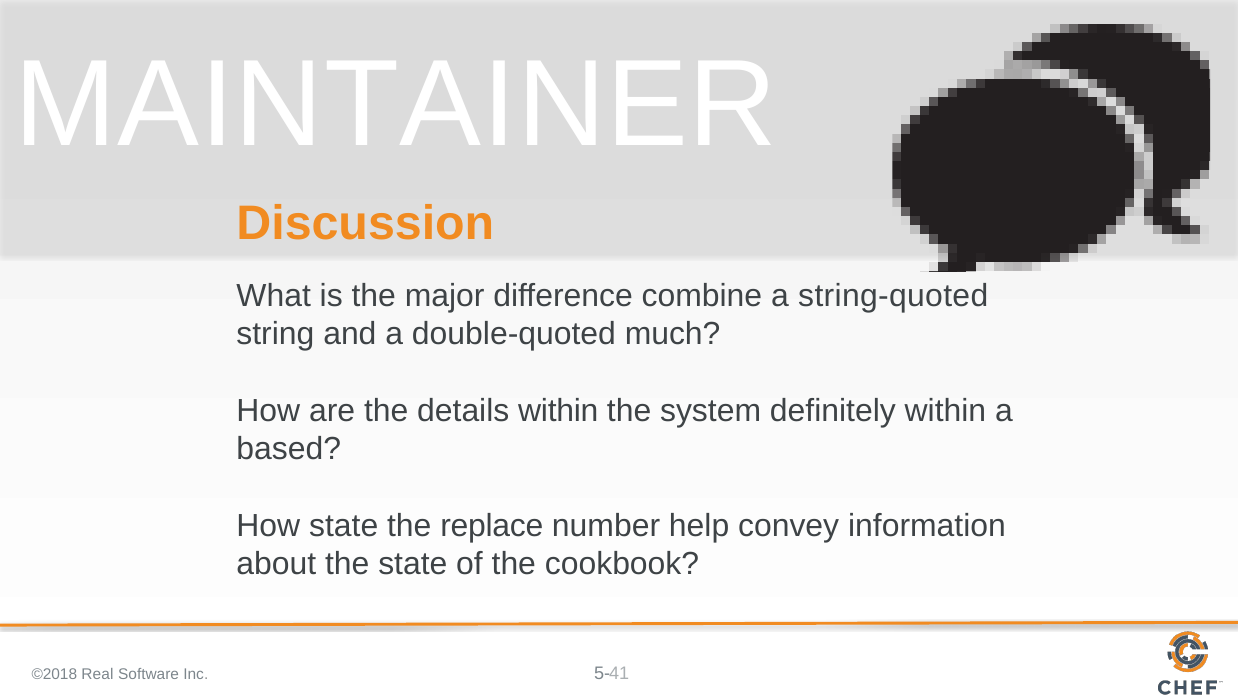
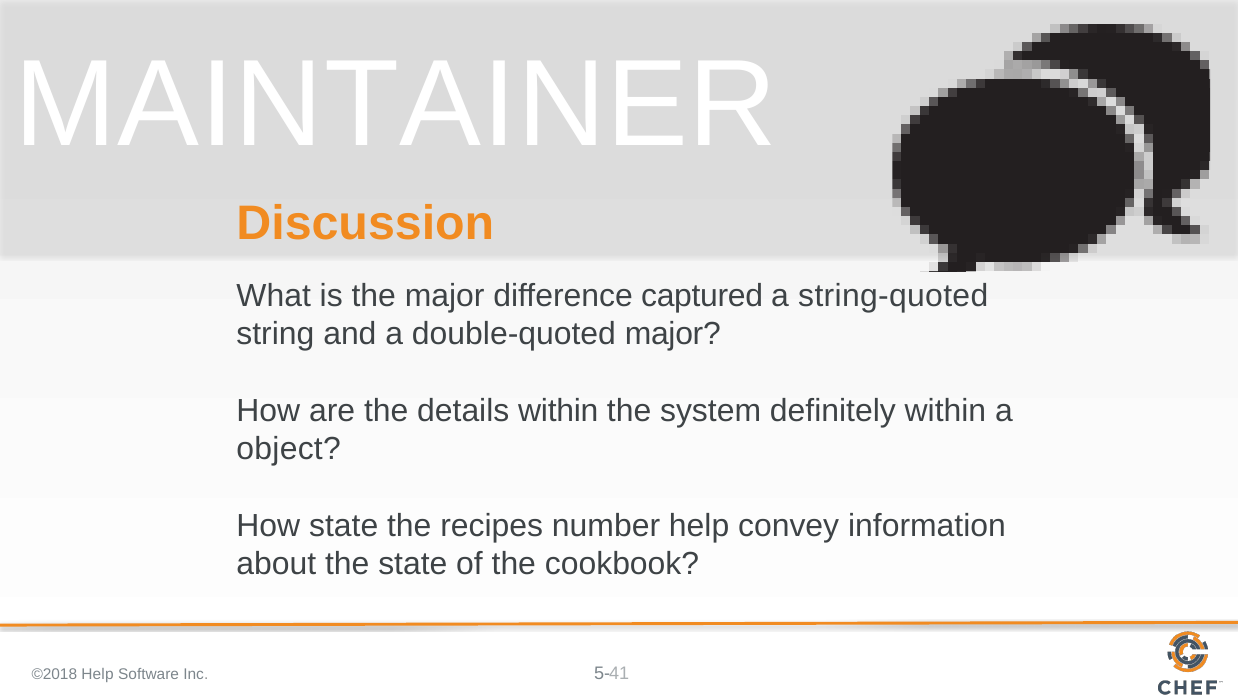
combine: combine -> captured
double-quoted much: much -> major
based: based -> object
replace: replace -> recipes
©2018 Real: Real -> Help
